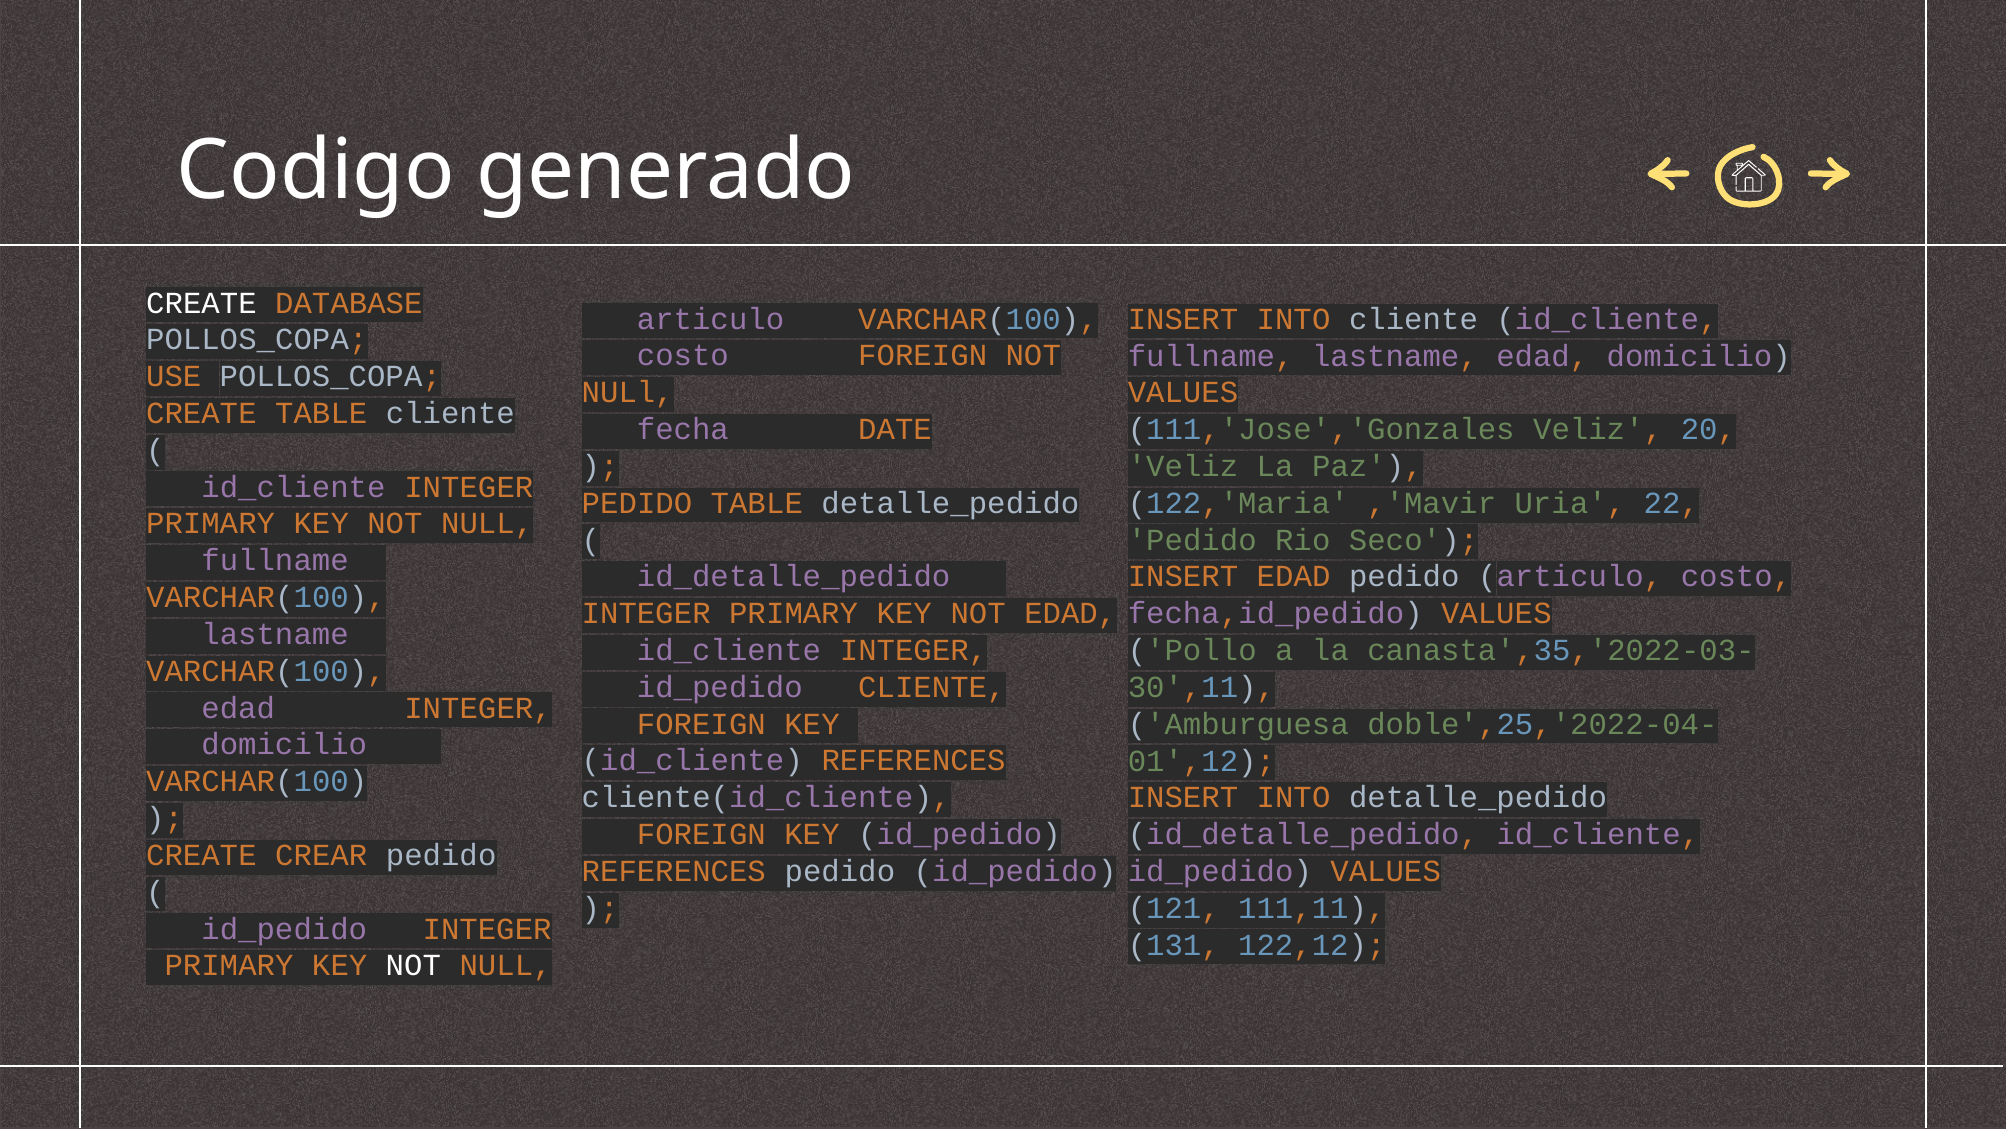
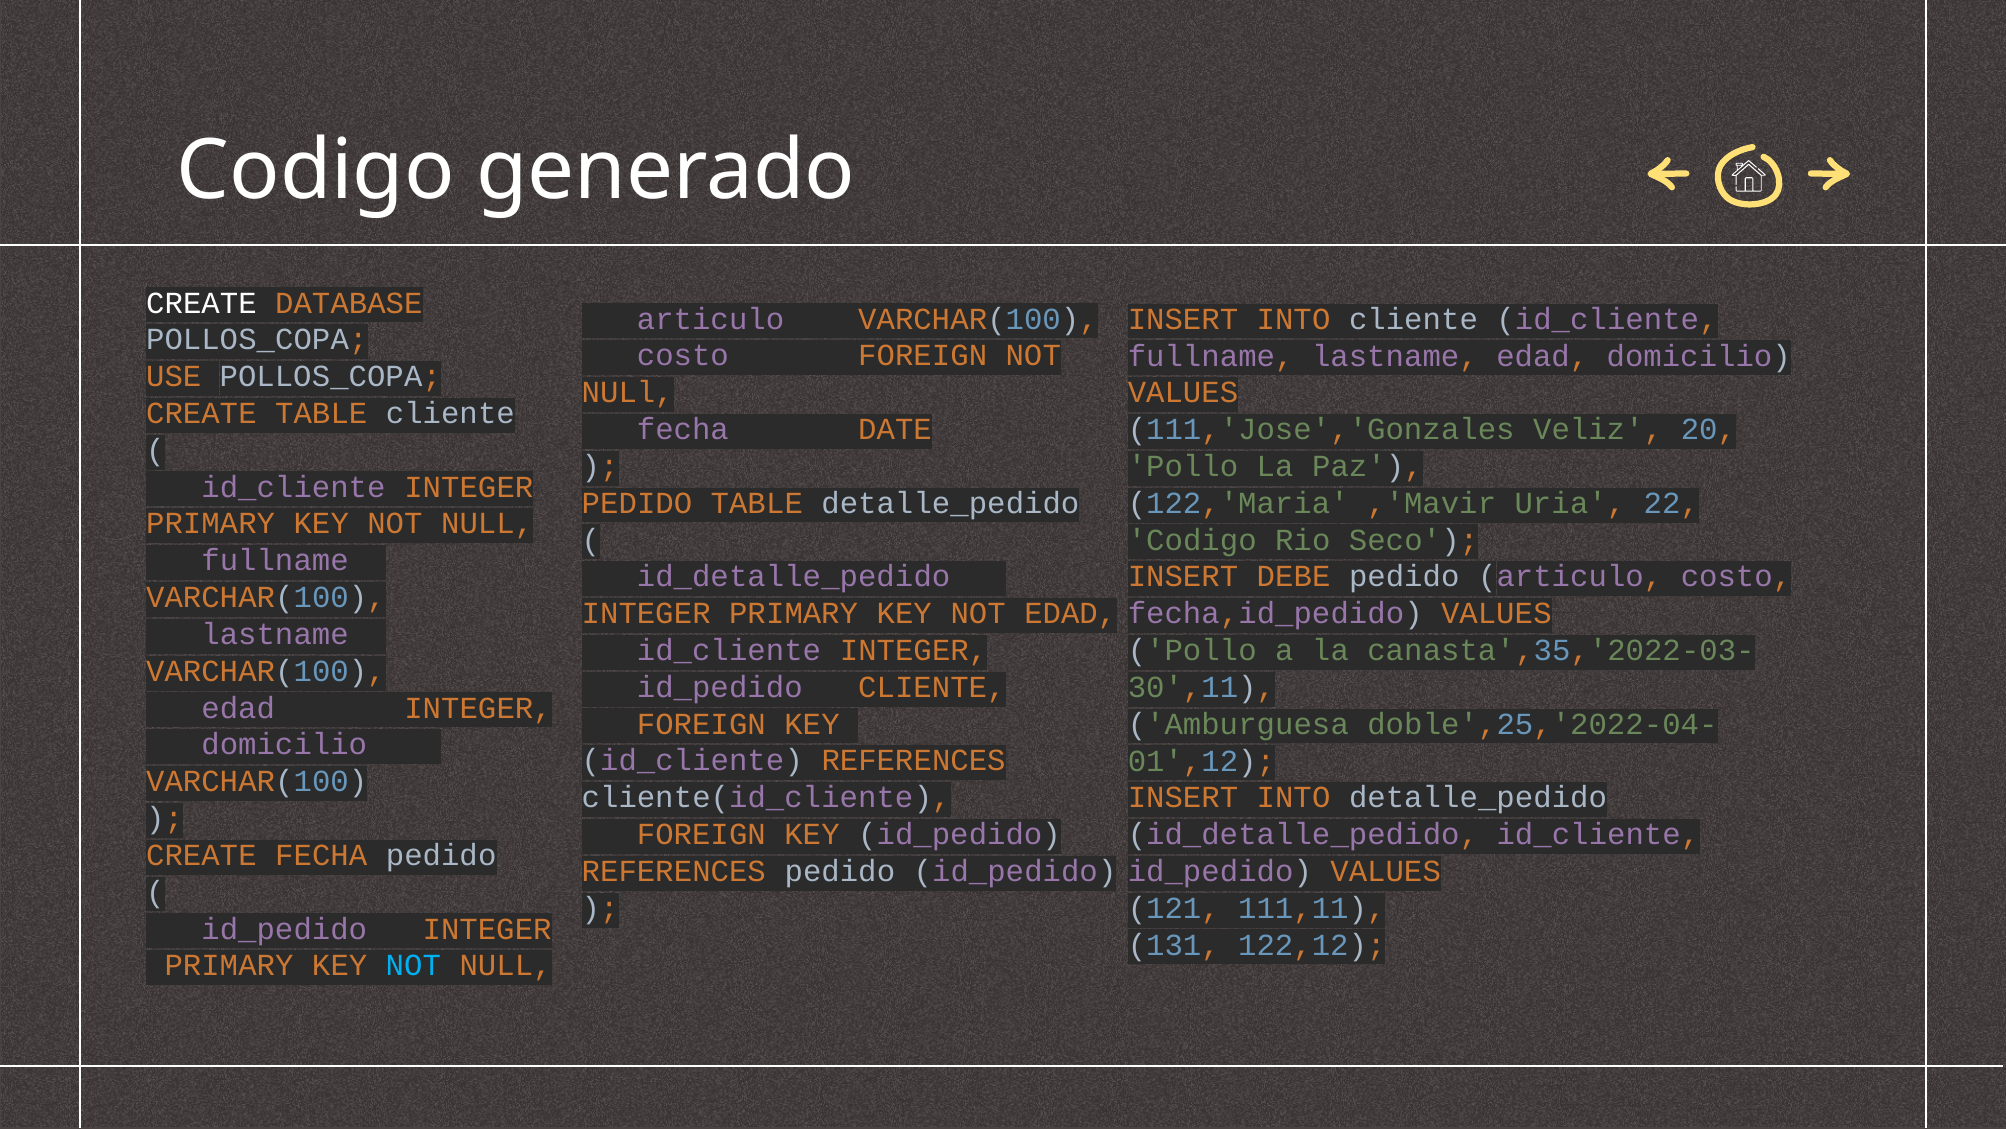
Veliz at (1183, 466): Veliz -> Pollo
Pedido at (1192, 540): Pedido -> Codigo
INSERT EDAD: EDAD -> DEBE
CREATE CREAR: CREAR -> FECHA
NOT at (413, 965) colour: white -> light blue
